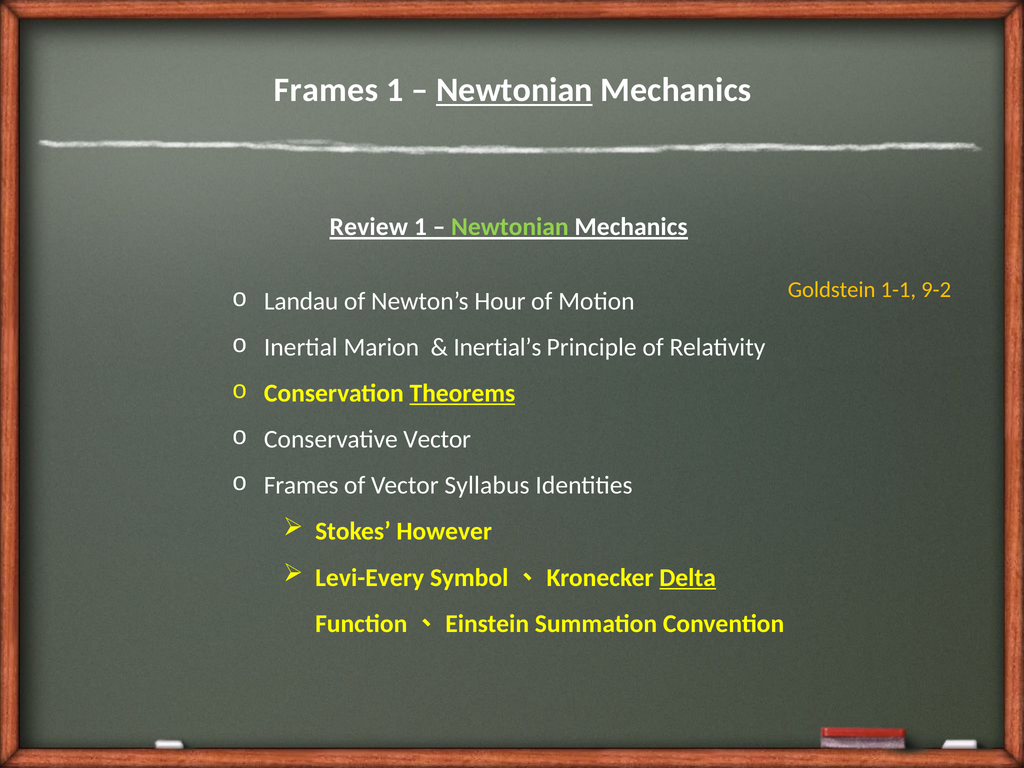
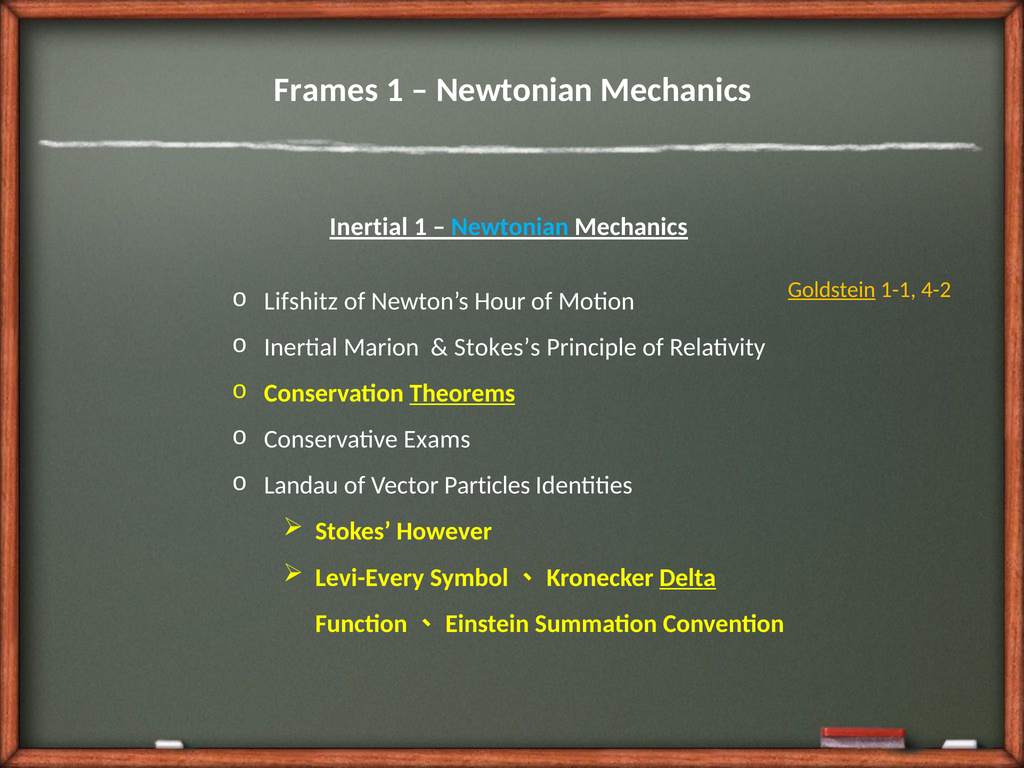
Newtonian at (514, 90) underline: present -> none
Review at (369, 227): Review -> Inertial
Newtonian at (510, 227) colour: light green -> light blue
Goldstein underline: none -> present
9-2: 9-2 -> 4-2
Landau: Landau -> Lifshitz
Inertial’s: Inertial’s -> Stokes’s
Conservative Vector: Vector -> Exams
Frames at (301, 485): Frames -> Landau
Syllabus: Syllabus -> Particles
